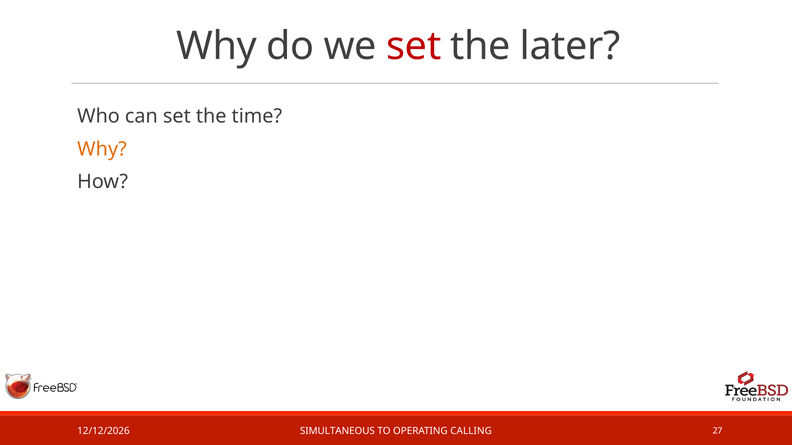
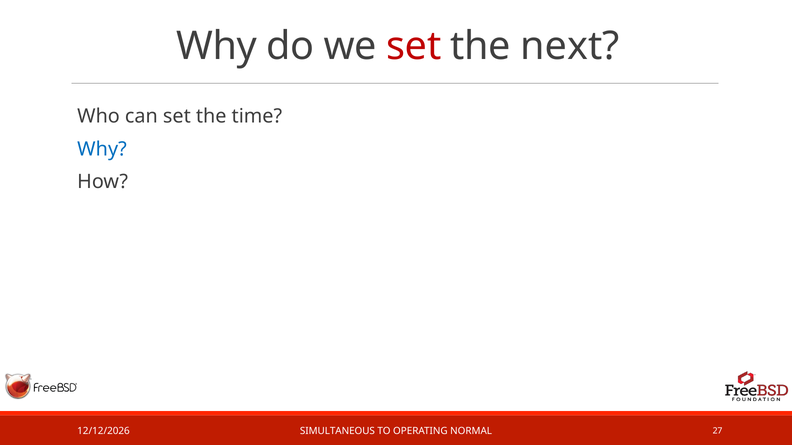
later: later -> next
Why at (102, 149) colour: orange -> blue
CALLING: CALLING -> NORMAL
